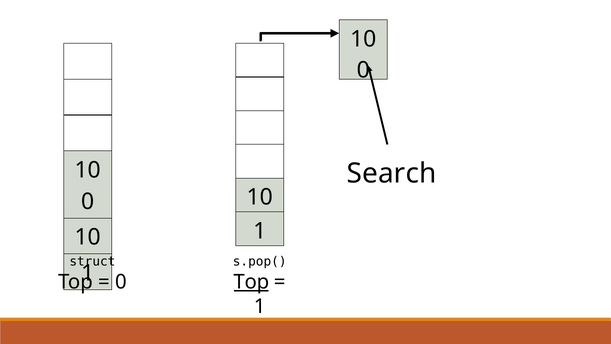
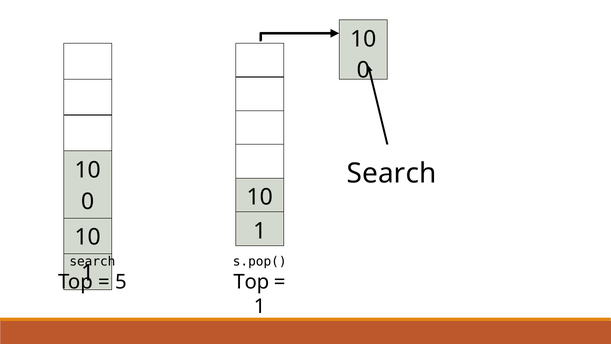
struct at (92, 261): struct -> search
0 at (121, 282): 0 -> 5
Top at (251, 282) underline: present -> none
